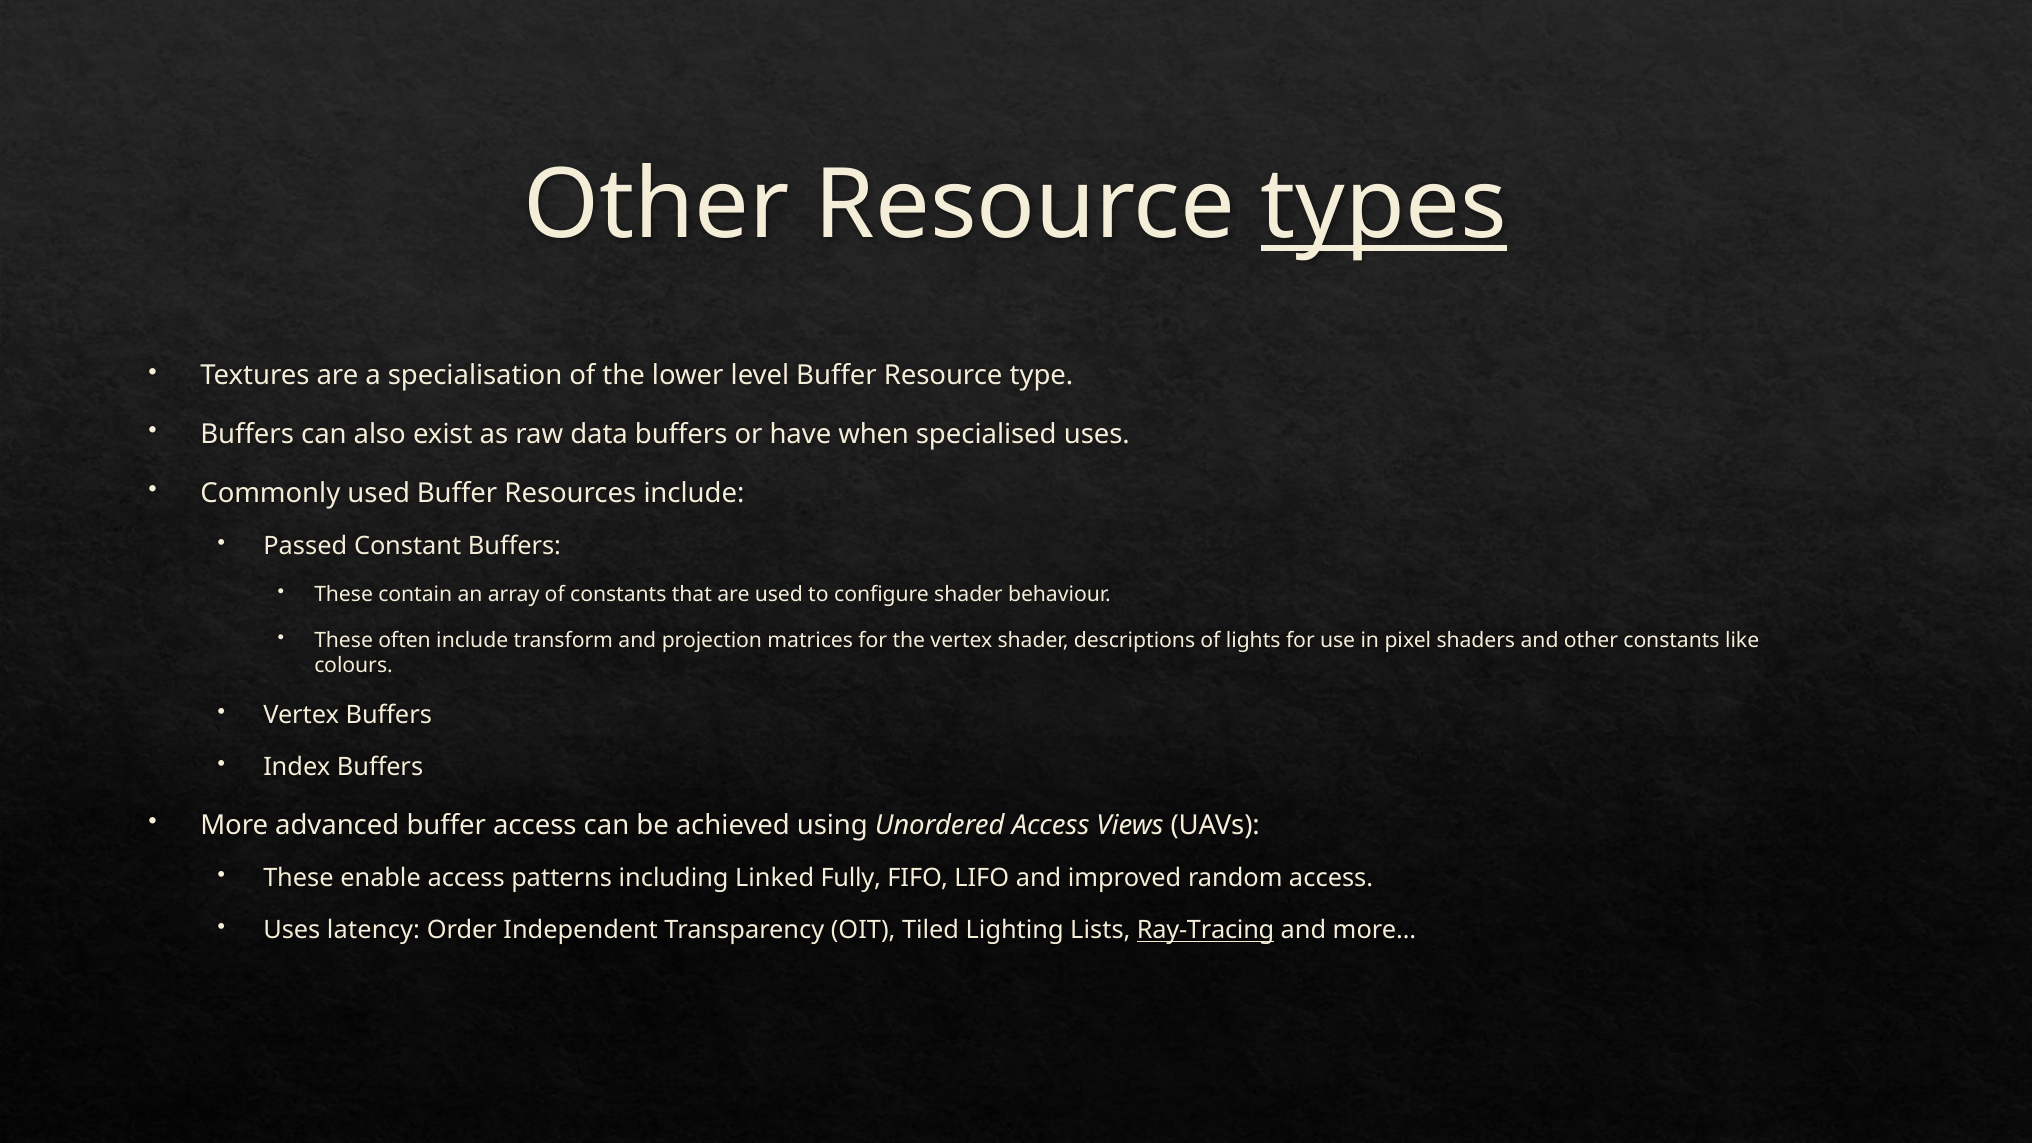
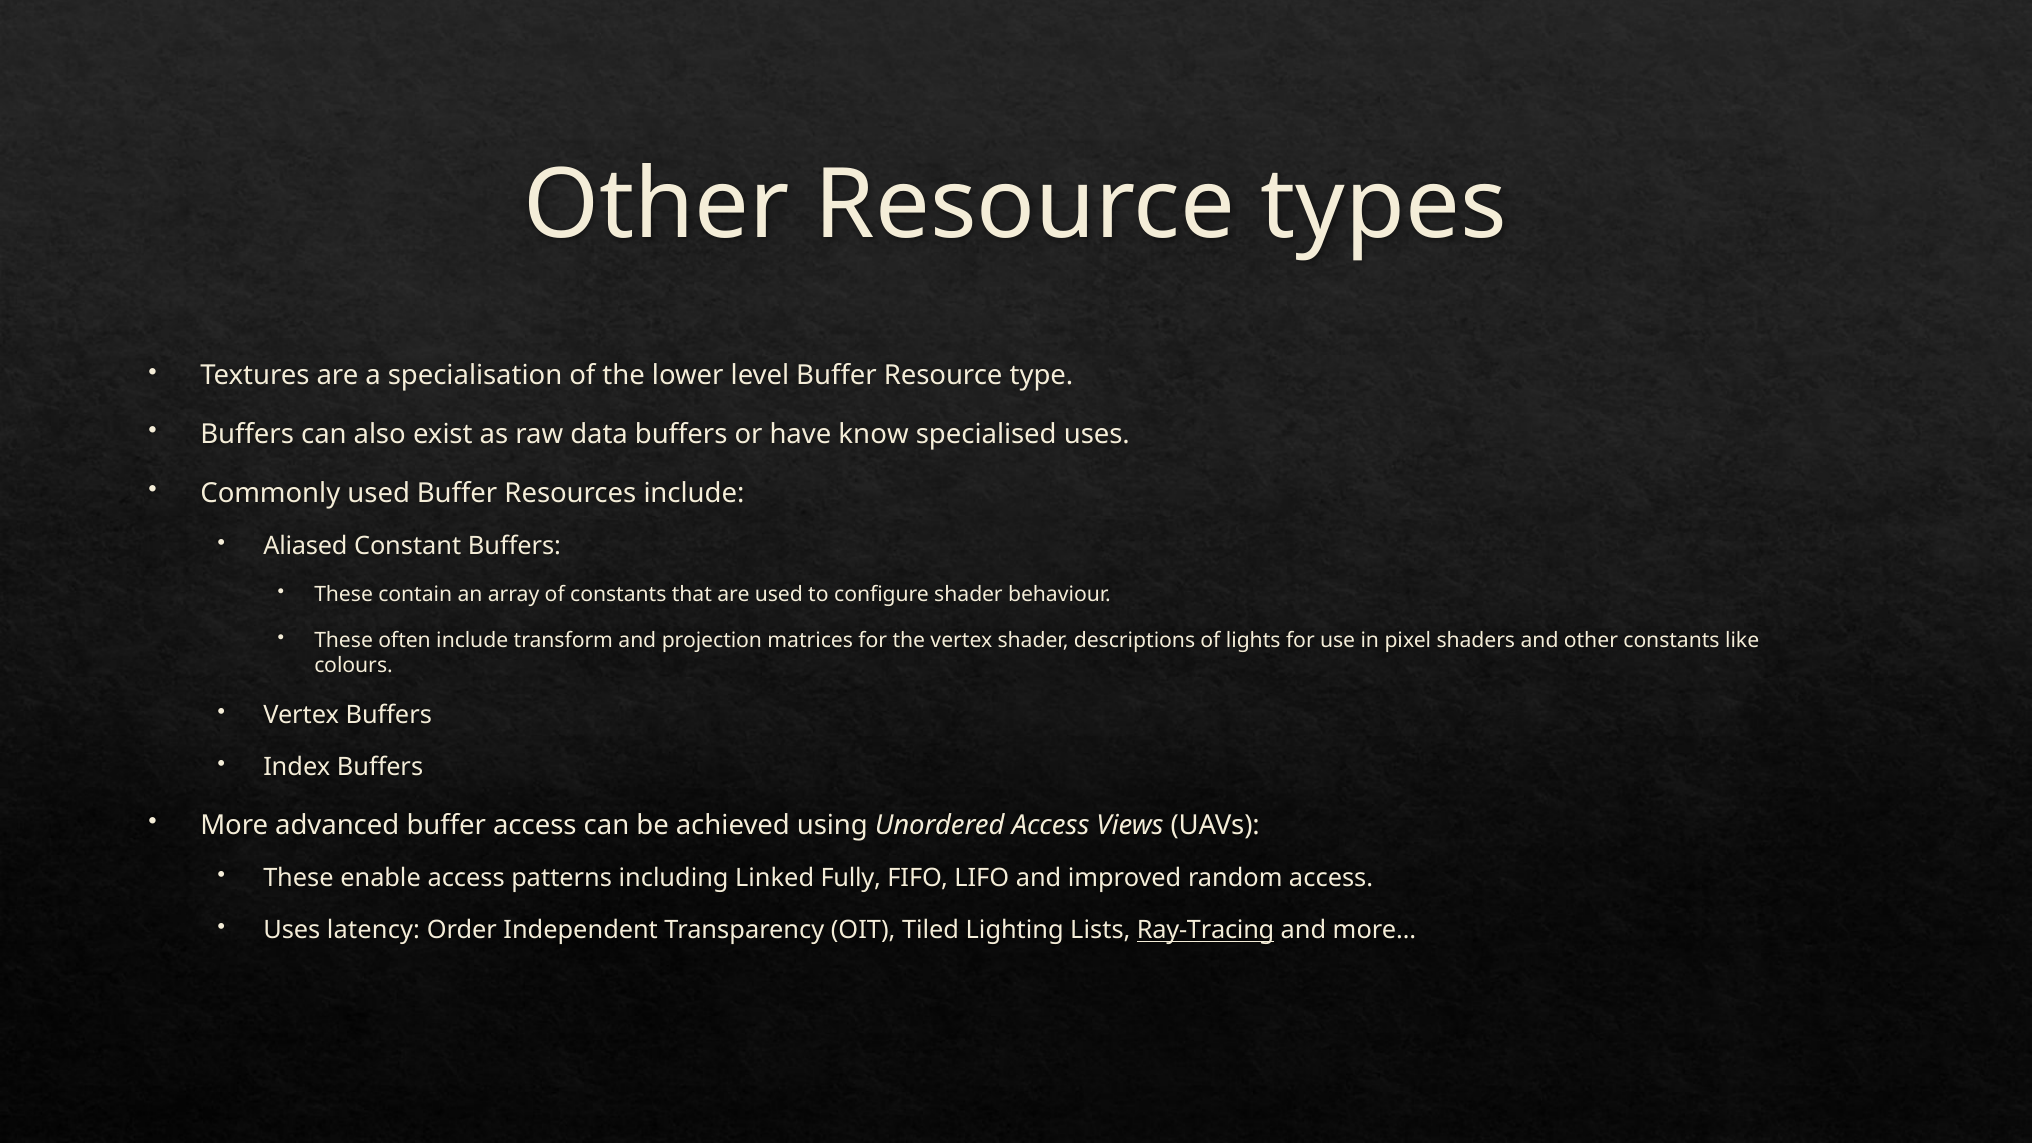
types underline: present -> none
when: when -> know
Passed: Passed -> Aliased
